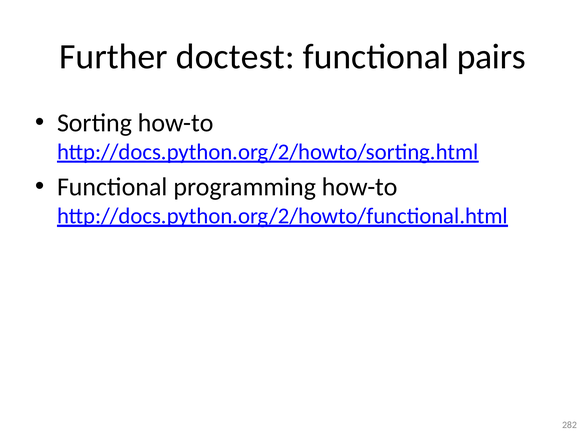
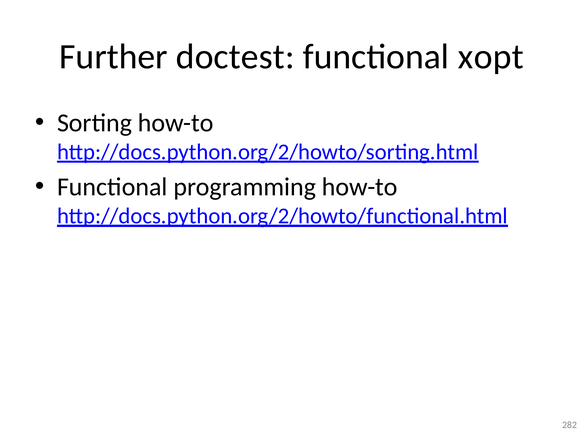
pairs: pairs -> xopt
